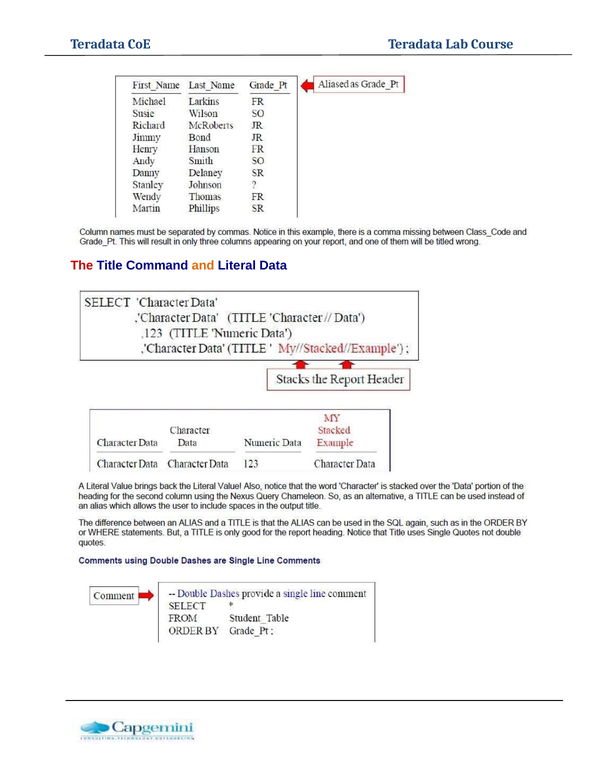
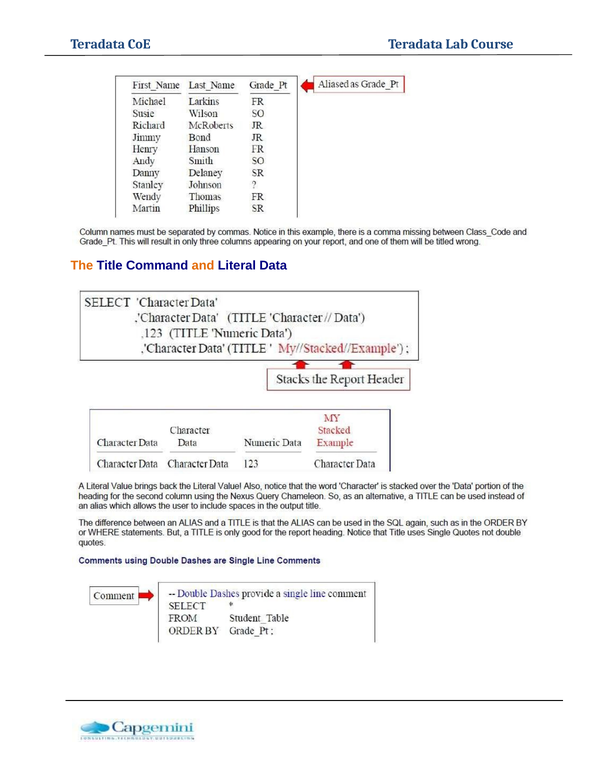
The colour: red -> orange
